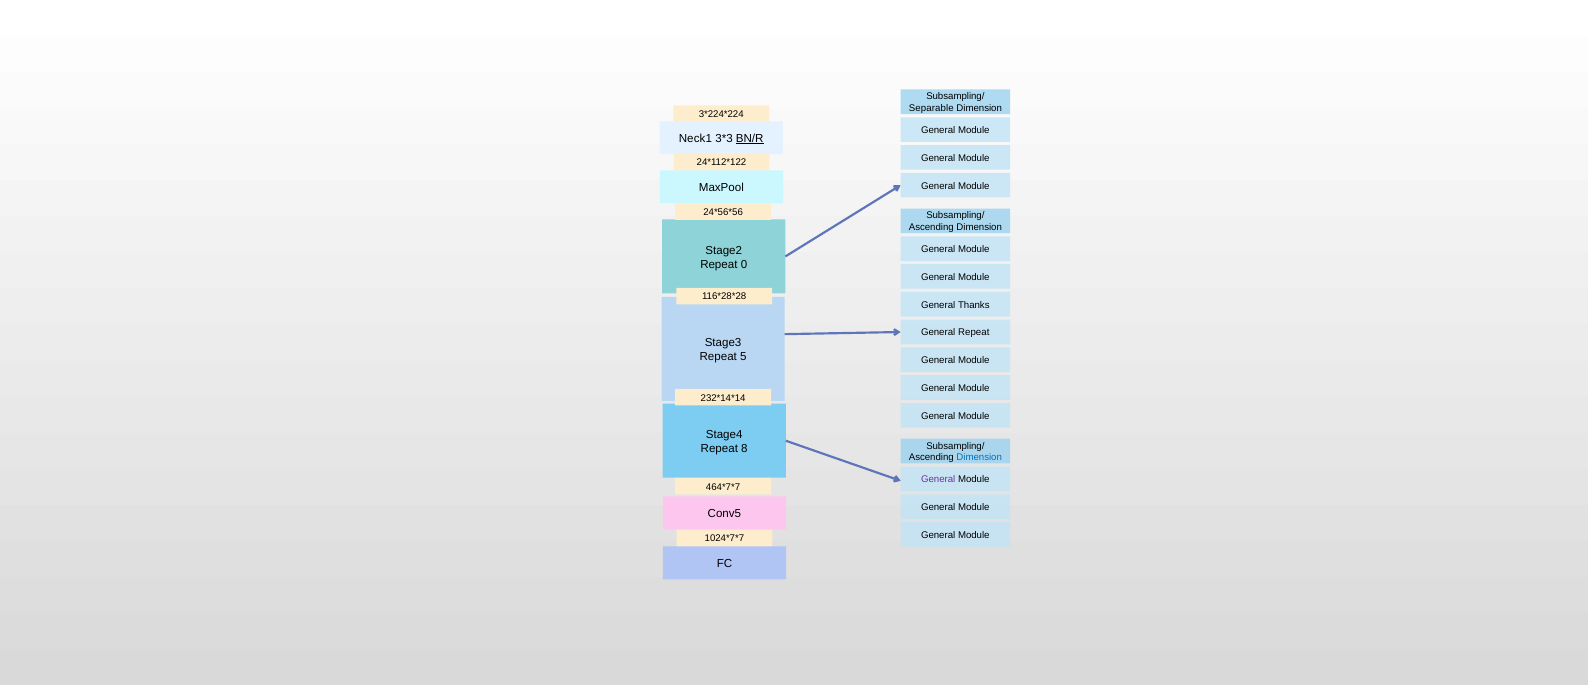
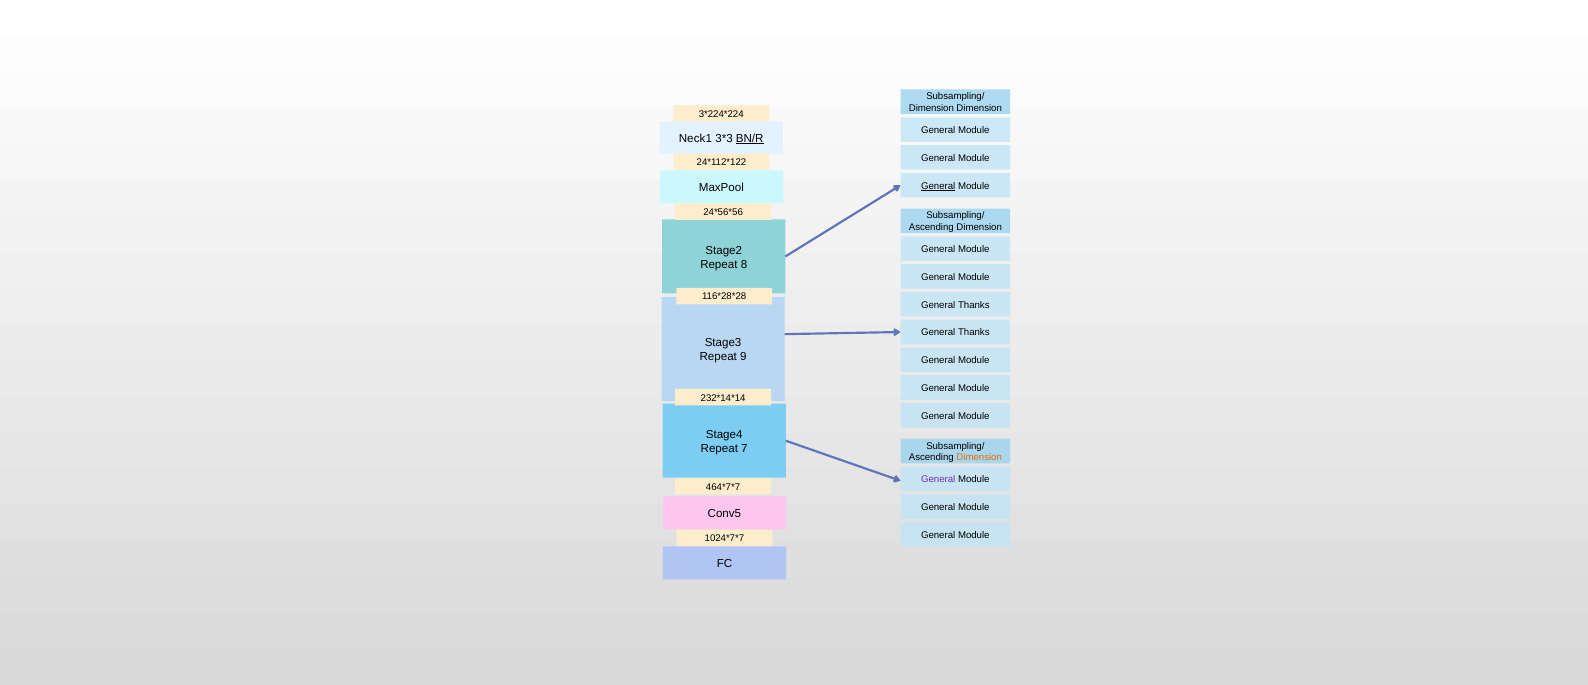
Separable at (931, 108): Separable -> Dimension
General at (938, 186) underline: none -> present
0: 0 -> 8
Repeat at (974, 332): Repeat -> Thanks
5: 5 -> 9
8: 8 -> 7
Dimension at (979, 457) colour: blue -> orange
